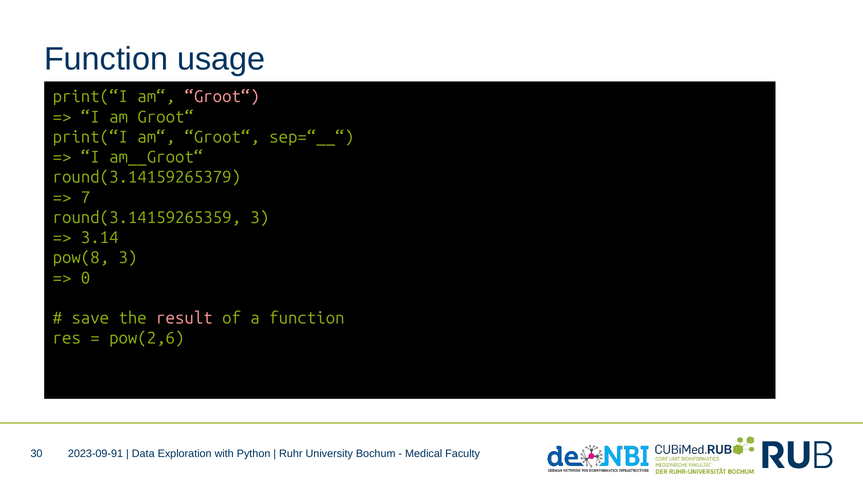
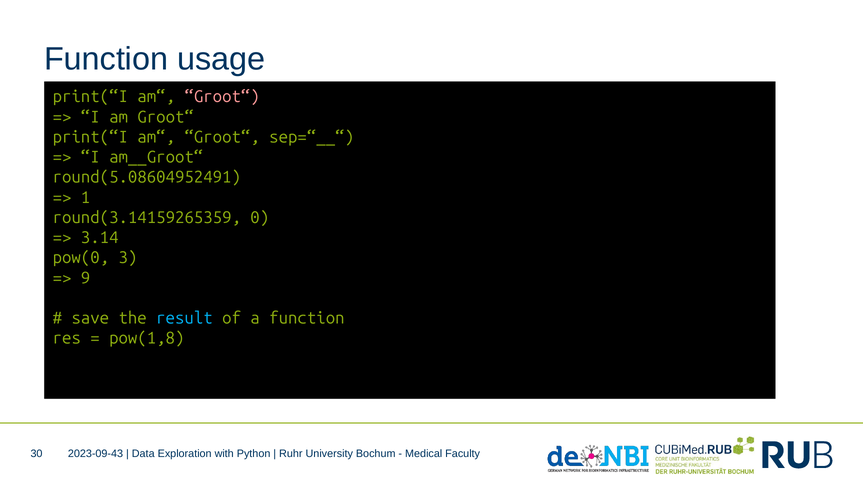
round(3.14159265379: round(3.14159265379 -> round(5.08604952491
7: 7 -> 1
round(3.14159265359 3: 3 -> 0
pow(8: pow(8 -> pow(0
0: 0 -> 9
result colour: pink -> light blue
pow(2,6: pow(2,6 -> pow(1,8
2023-09-91: 2023-09-91 -> 2023-09-43
